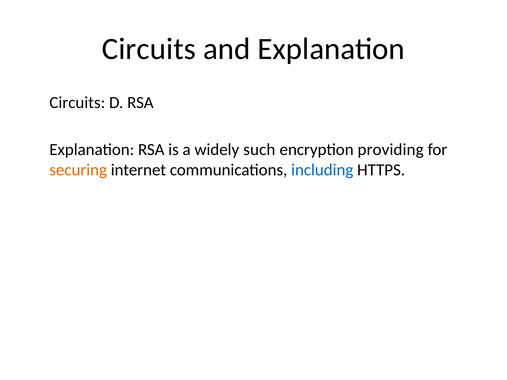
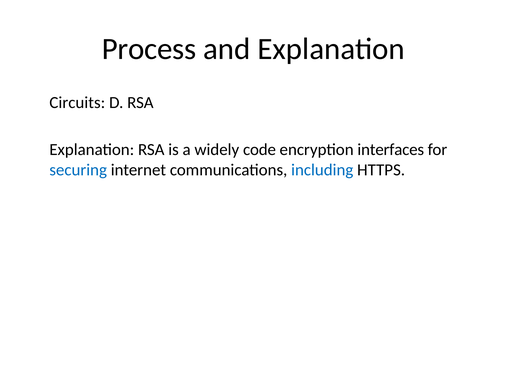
Circuits at (149, 49): Circuits -> Process
such: such -> code
providing: providing -> interfaces
securing colour: orange -> blue
